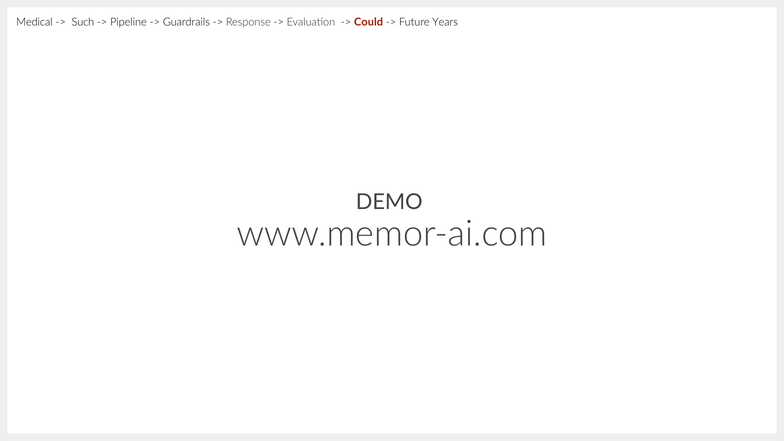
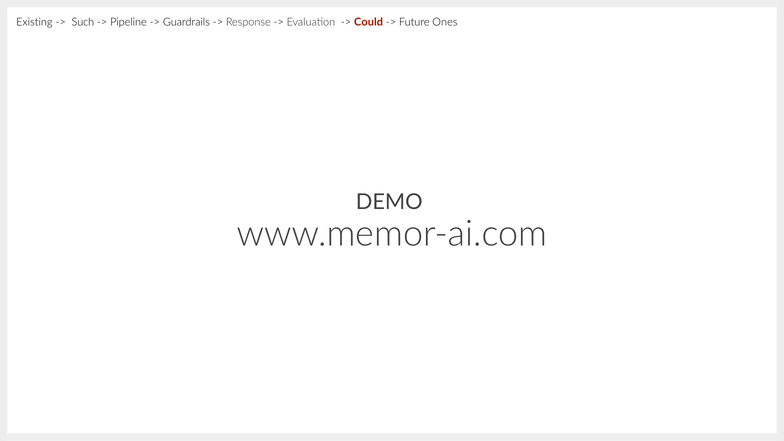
Medical: Medical -> Existing
Years: Years -> Ones
